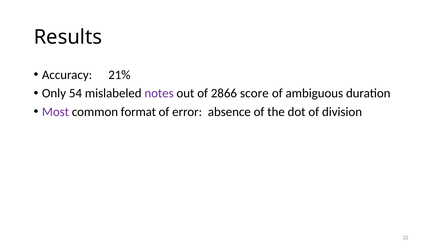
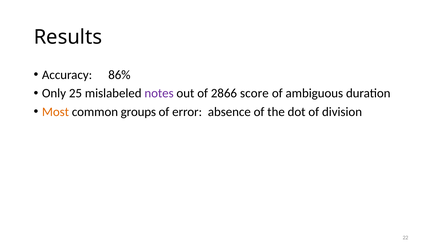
21%: 21% -> 86%
54: 54 -> 25
Most colour: purple -> orange
format: format -> groups
